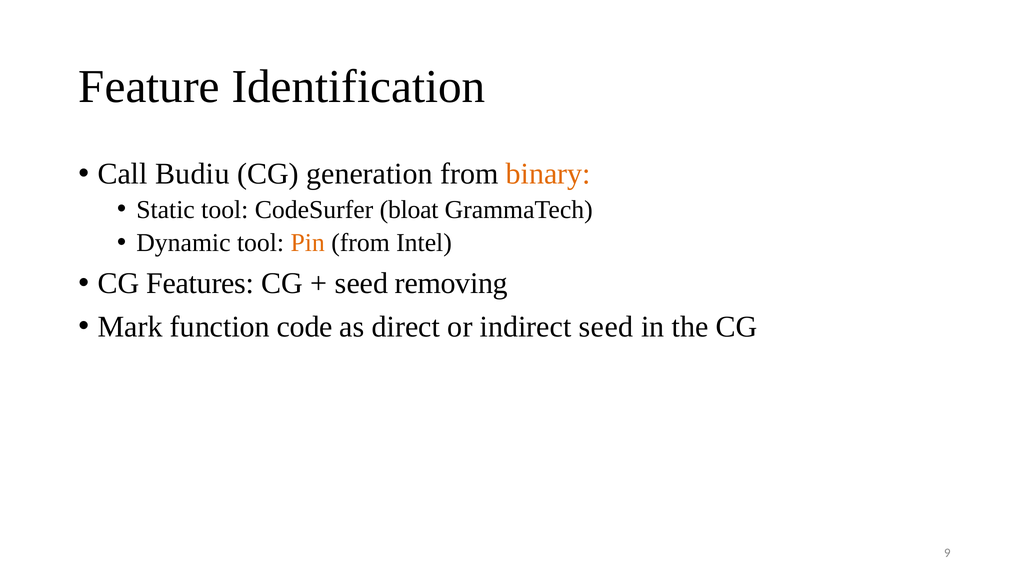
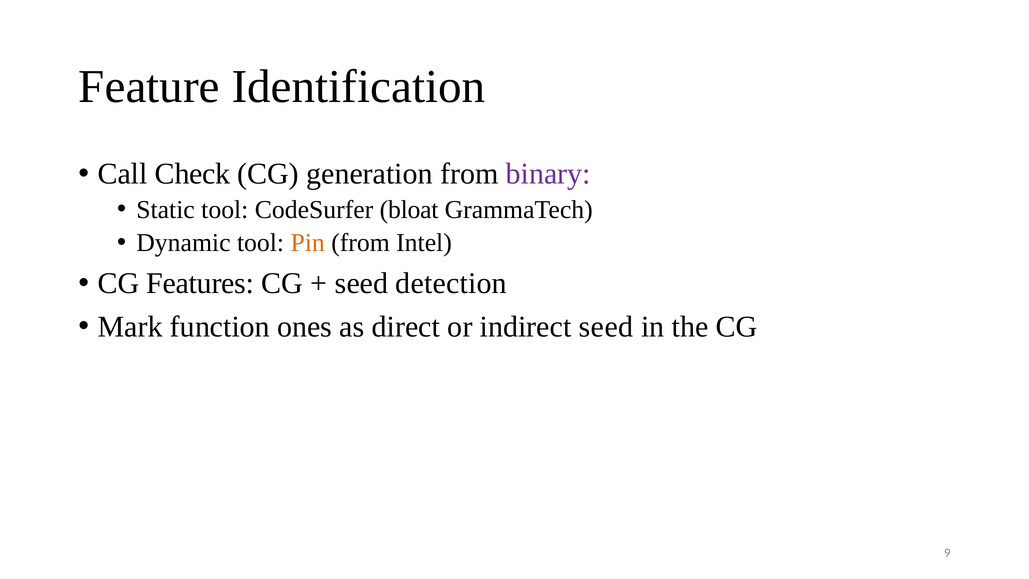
Budiu: Budiu -> Check
binary colour: orange -> purple
removing: removing -> detection
code: code -> ones
